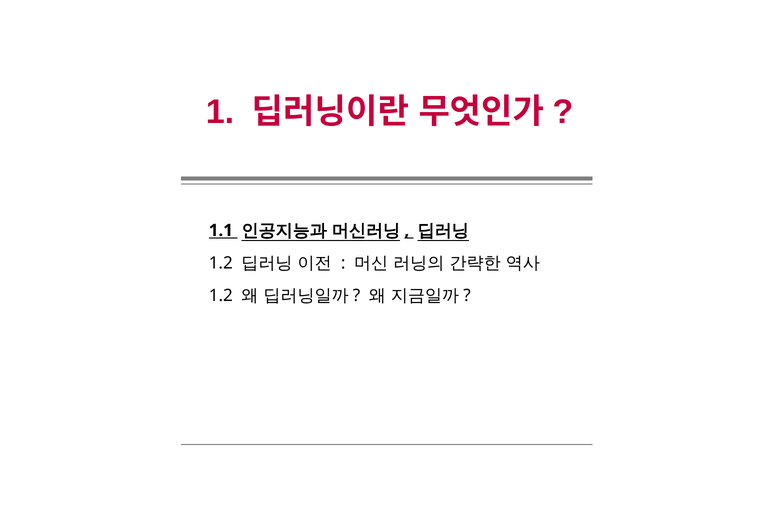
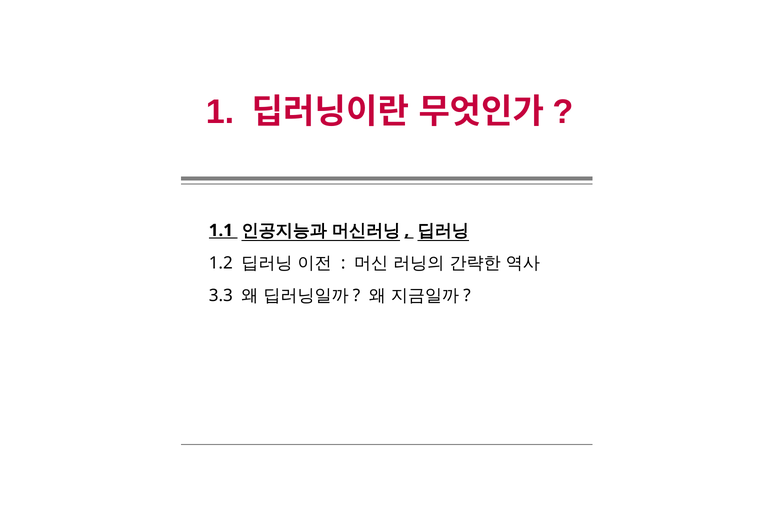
1.2 at (221, 296): 1.2 -> 3.3
